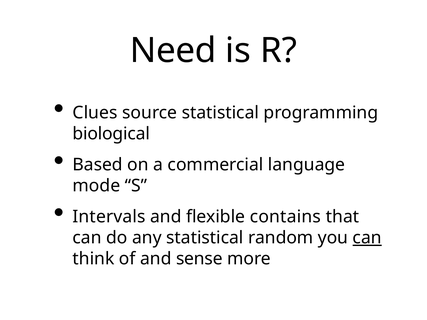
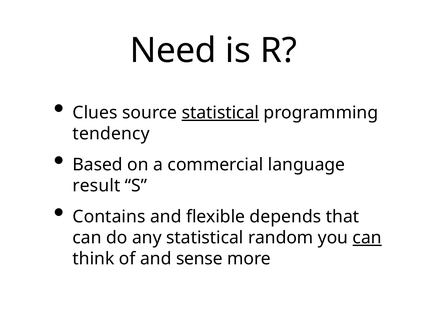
statistical at (220, 113) underline: none -> present
biological: biological -> tendency
mode: mode -> result
Intervals: Intervals -> Contains
contains: contains -> depends
